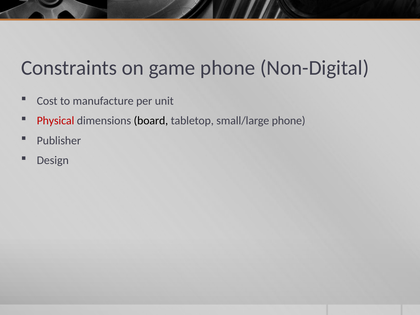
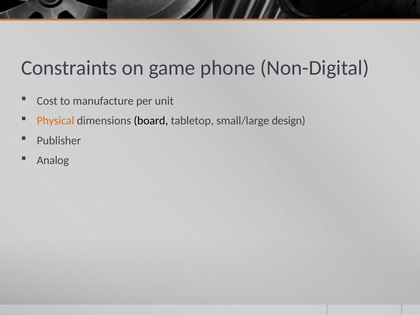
Physical colour: red -> orange
small/large phone: phone -> design
Design: Design -> Analog
